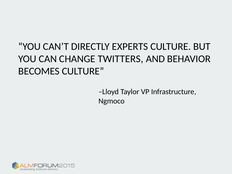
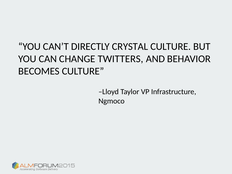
EXPERTS: EXPERTS -> CRYSTAL
